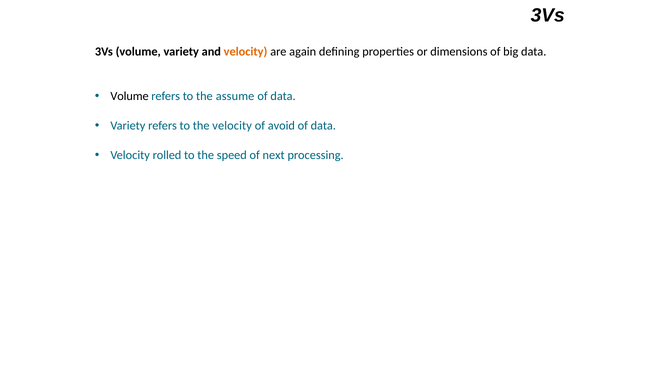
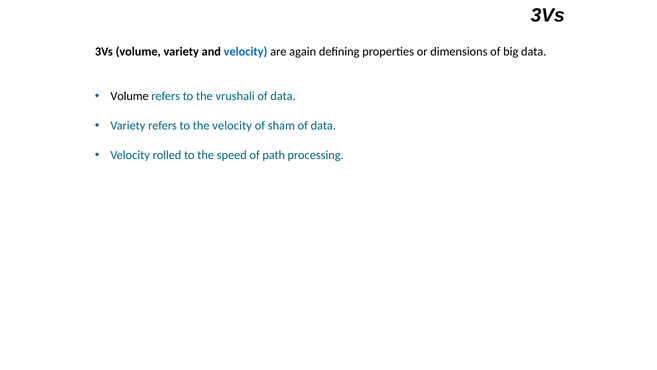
velocity at (246, 52) colour: orange -> blue
assume: assume -> vrushali
avoid: avoid -> sham
next: next -> path
